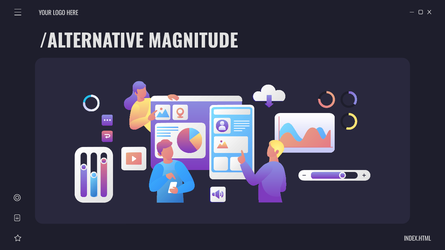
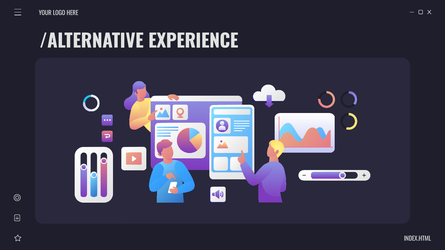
MAGNITUDE: MAGNITUDE -> EXPERIENCE
